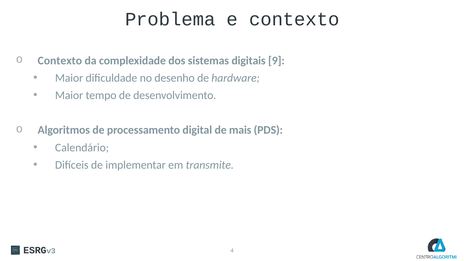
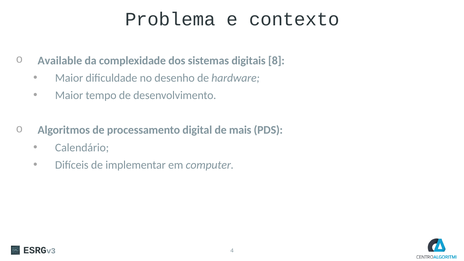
Contexto at (60, 61): Contexto -> Available
9: 9 -> 8
transmite: transmite -> computer
